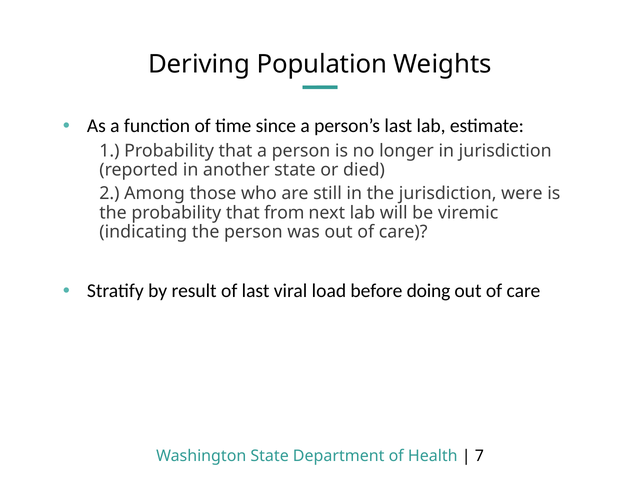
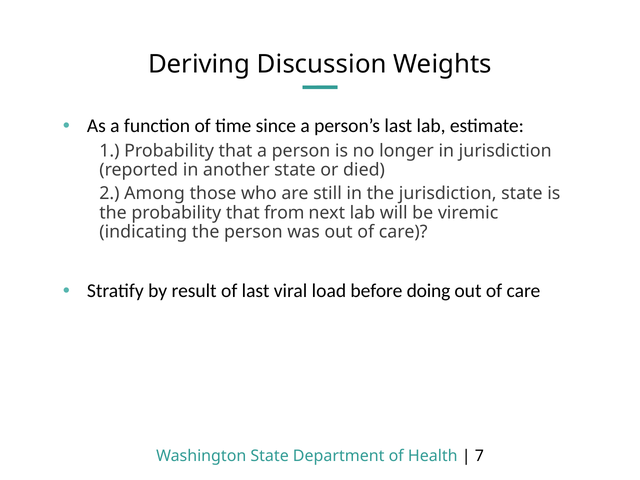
Population: Population -> Discussion
jurisdiction were: were -> state
